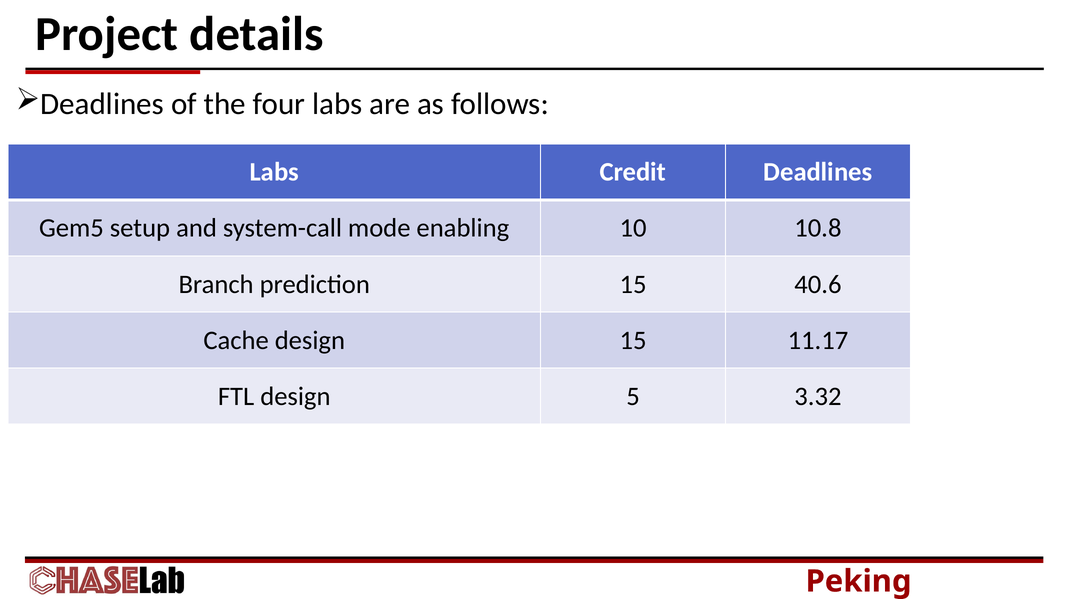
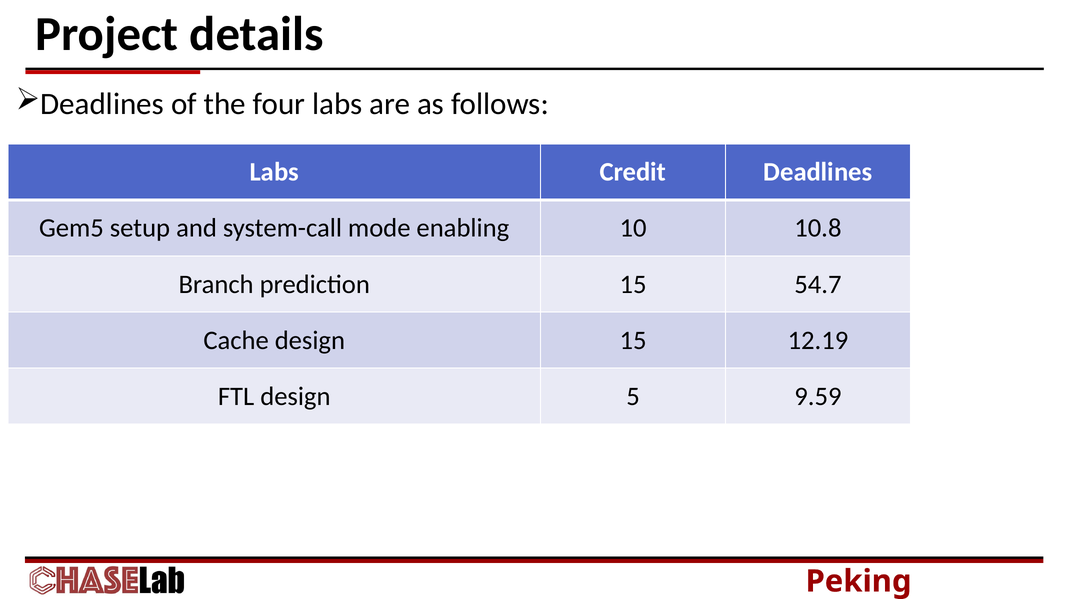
40.6: 40.6 -> 54.7
11.17: 11.17 -> 12.19
3.32: 3.32 -> 9.59
